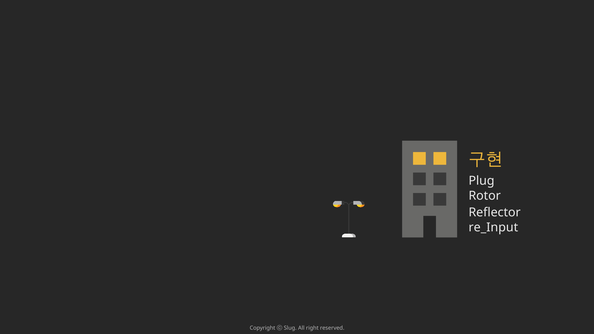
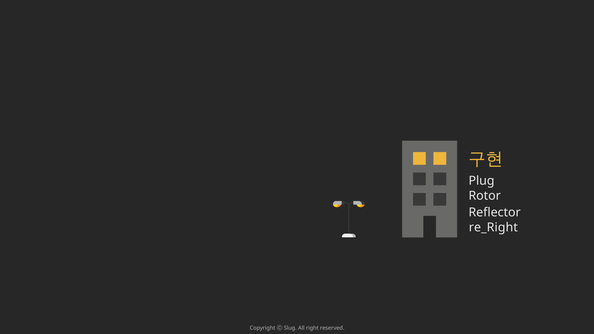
re_Input: re_Input -> re_Right
